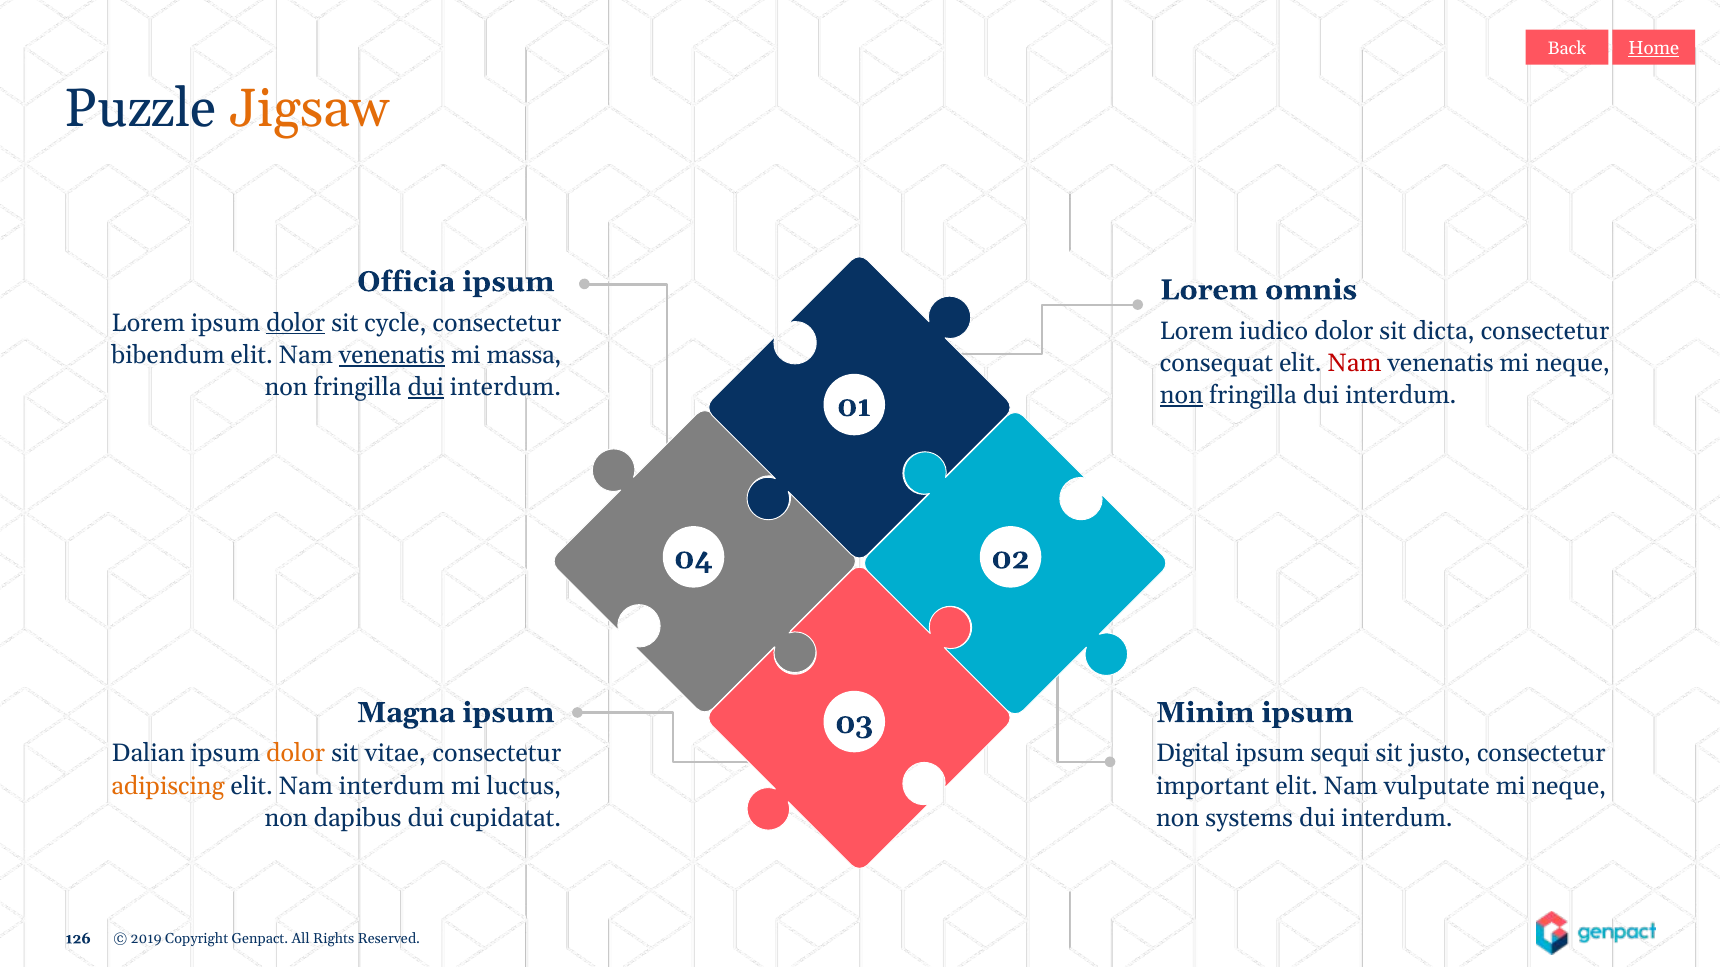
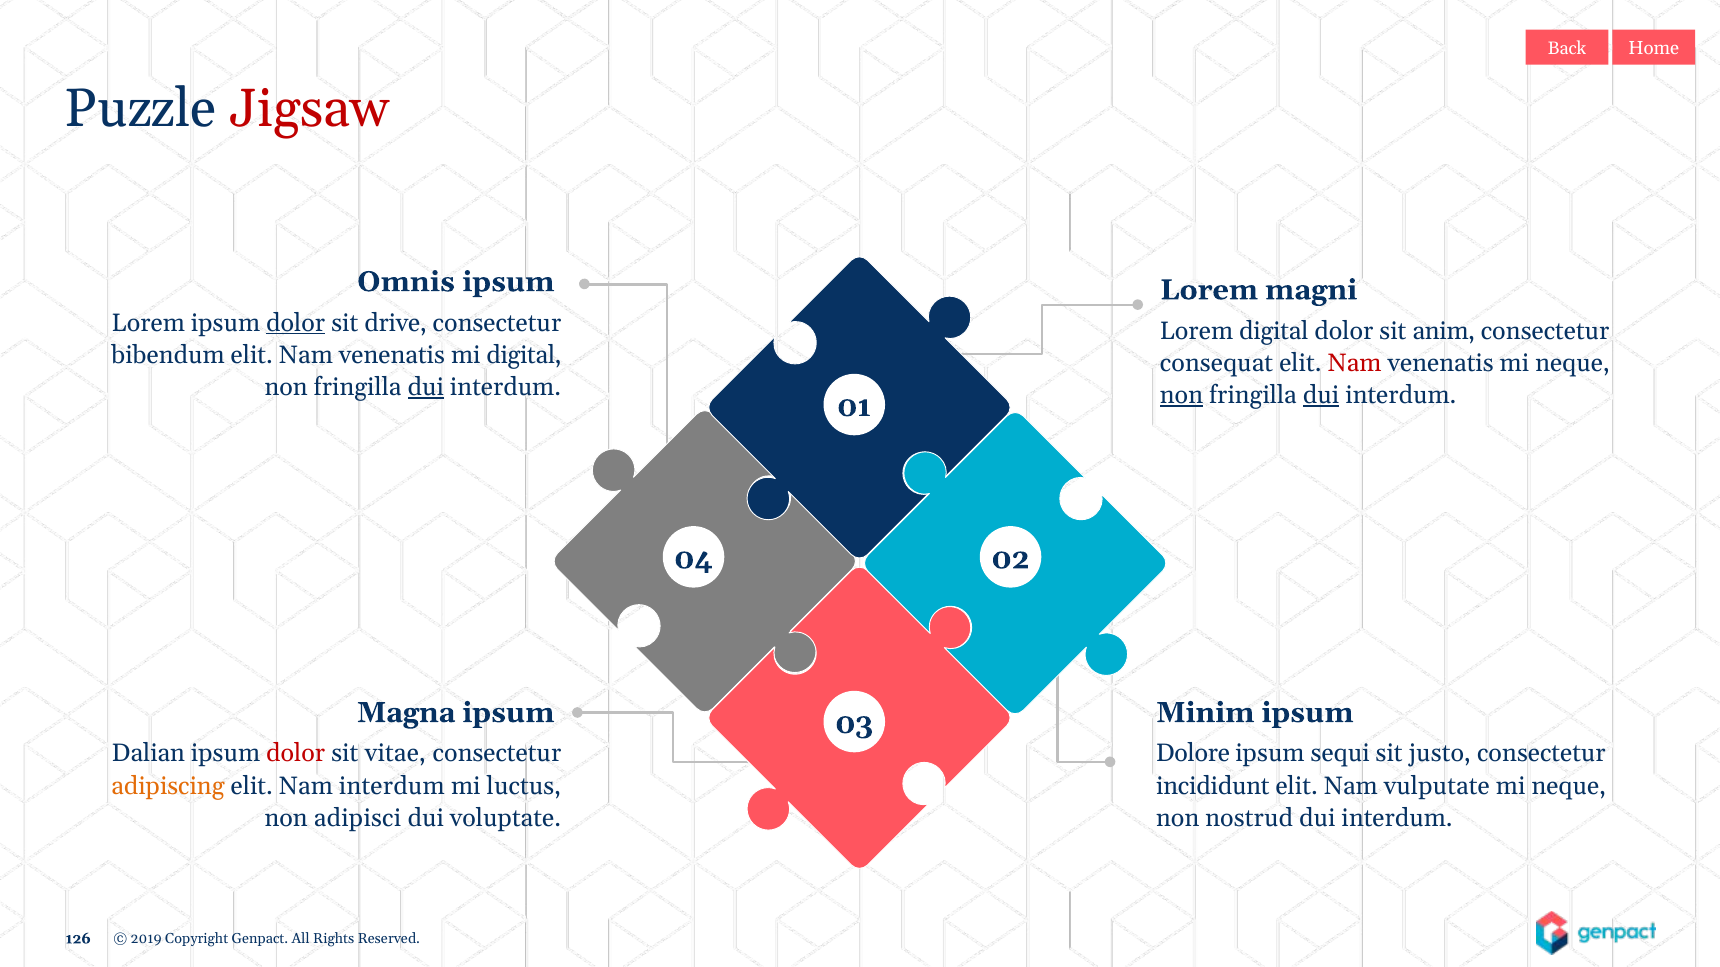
Home underline: present -> none
Jigsaw colour: orange -> red
Officia: Officia -> Omnis
omnis: omnis -> magni
cycle: cycle -> drive
Lorem iudico: iudico -> digital
dicta: dicta -> anim
venenatis at (392, 355) underline: present -> none
mi massa: massa -> digital
dui at (1321, 396) underline: none -> present
dolor at (296, 754) colour: orange -> red
Digital: Digital -> Dolore
important: important -> incididunt
dapibus: dapibus -> adipisci
cupidatat: cupidatat -> voluptate
systems: systems -> nostrud
